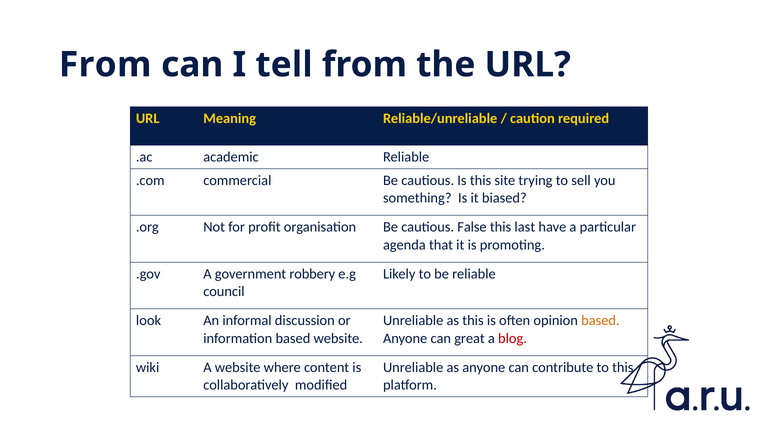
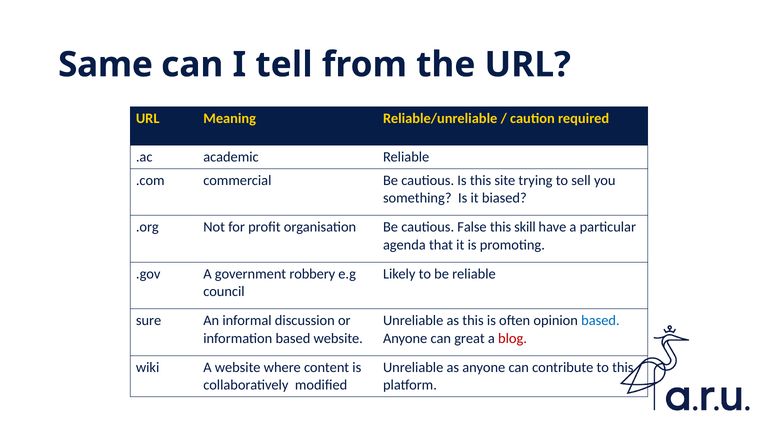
From at (105, 65): From -> Same
last: last -> skill
look: look -> sure
based at (600, 320) colour: orange -> blue
